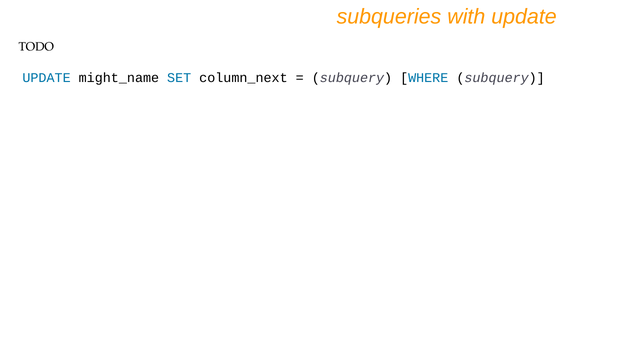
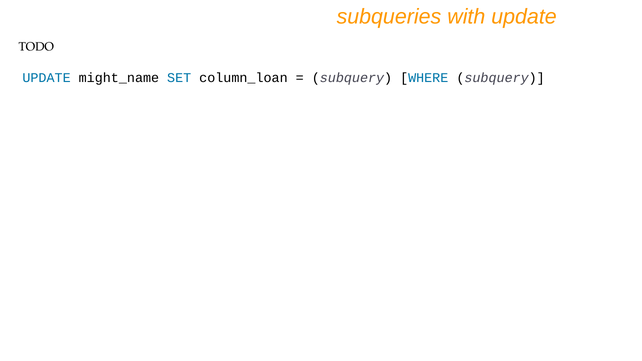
column_next: column_next -> column_loan
